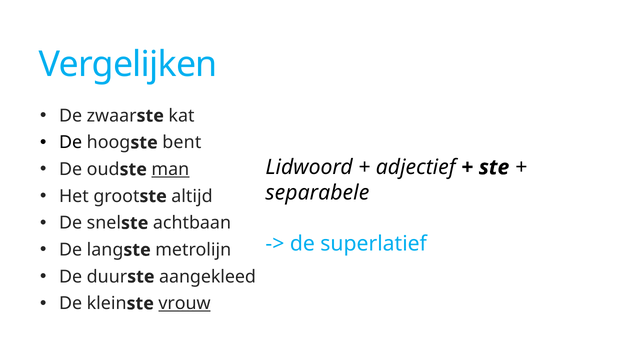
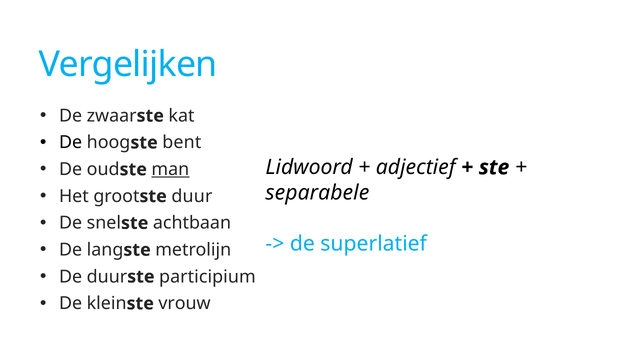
ste altijd: altijd -> duur
aangekleed: aangekleed -> participium
vrouw underline: present -> none
